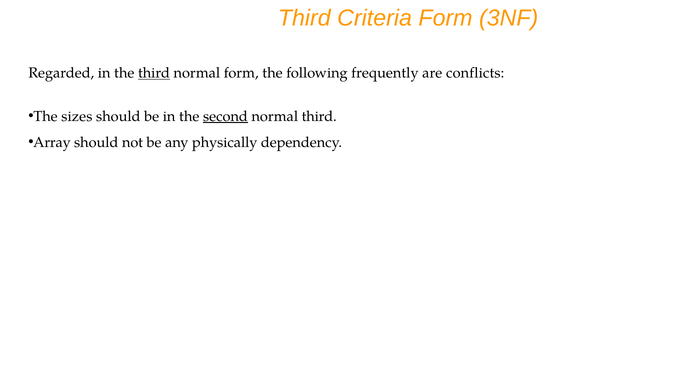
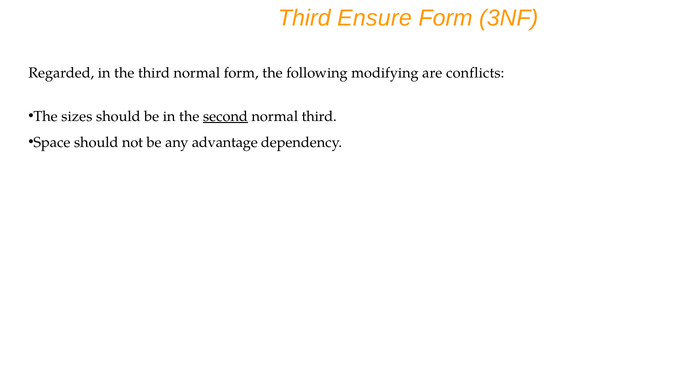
Criteria: Criteria -> Ensure
third at (154, 73) underline: present -> none
frequently: frequently -> modifying
Array: Array -> Space
physically: physically -> advantage
